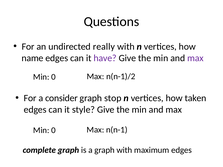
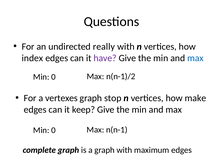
name: name -> index
max at (195, 58) colour: purple -> blue
consider: consider -> vertexes
taken: taken -> make
style: style -> keep
